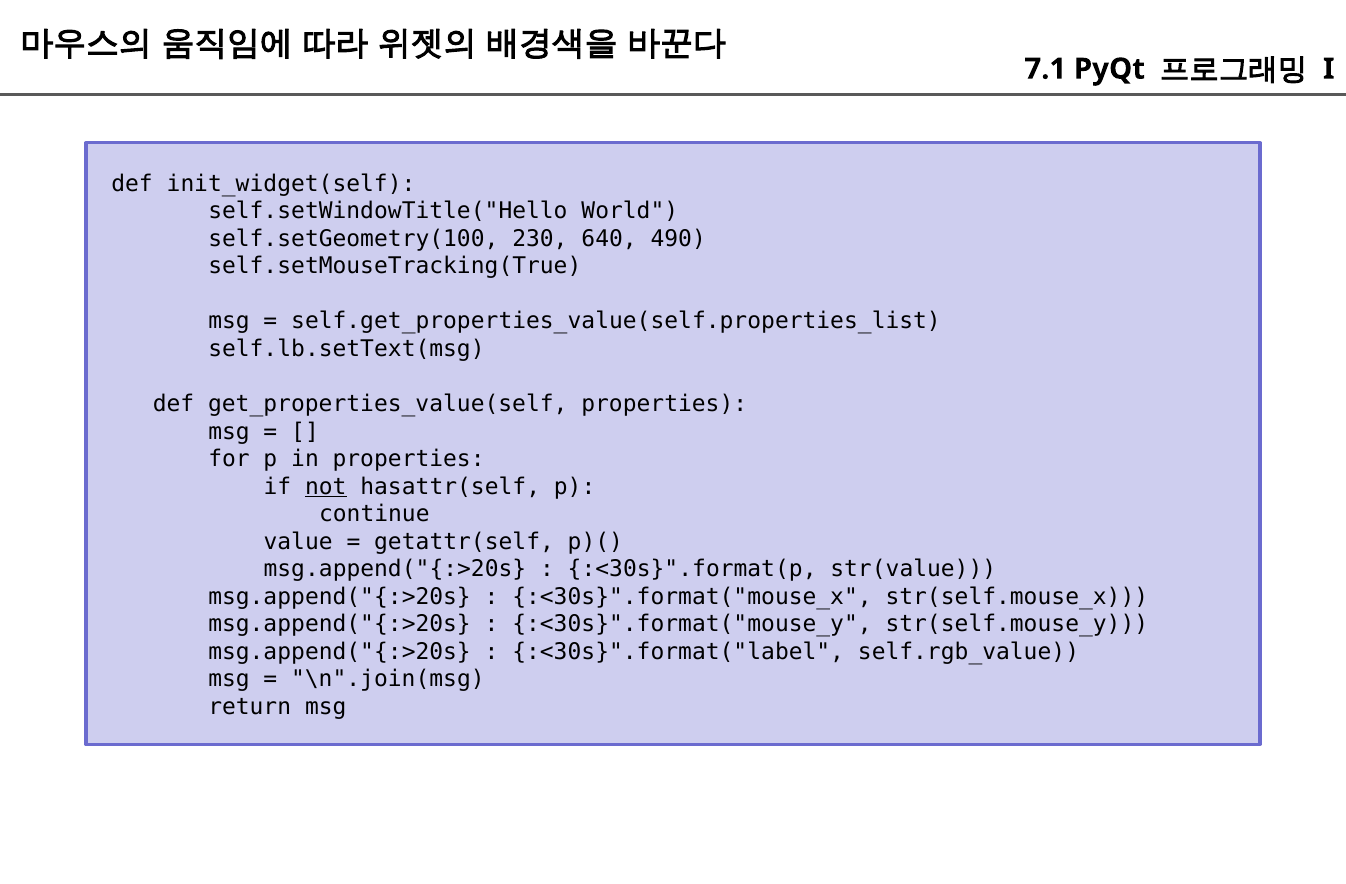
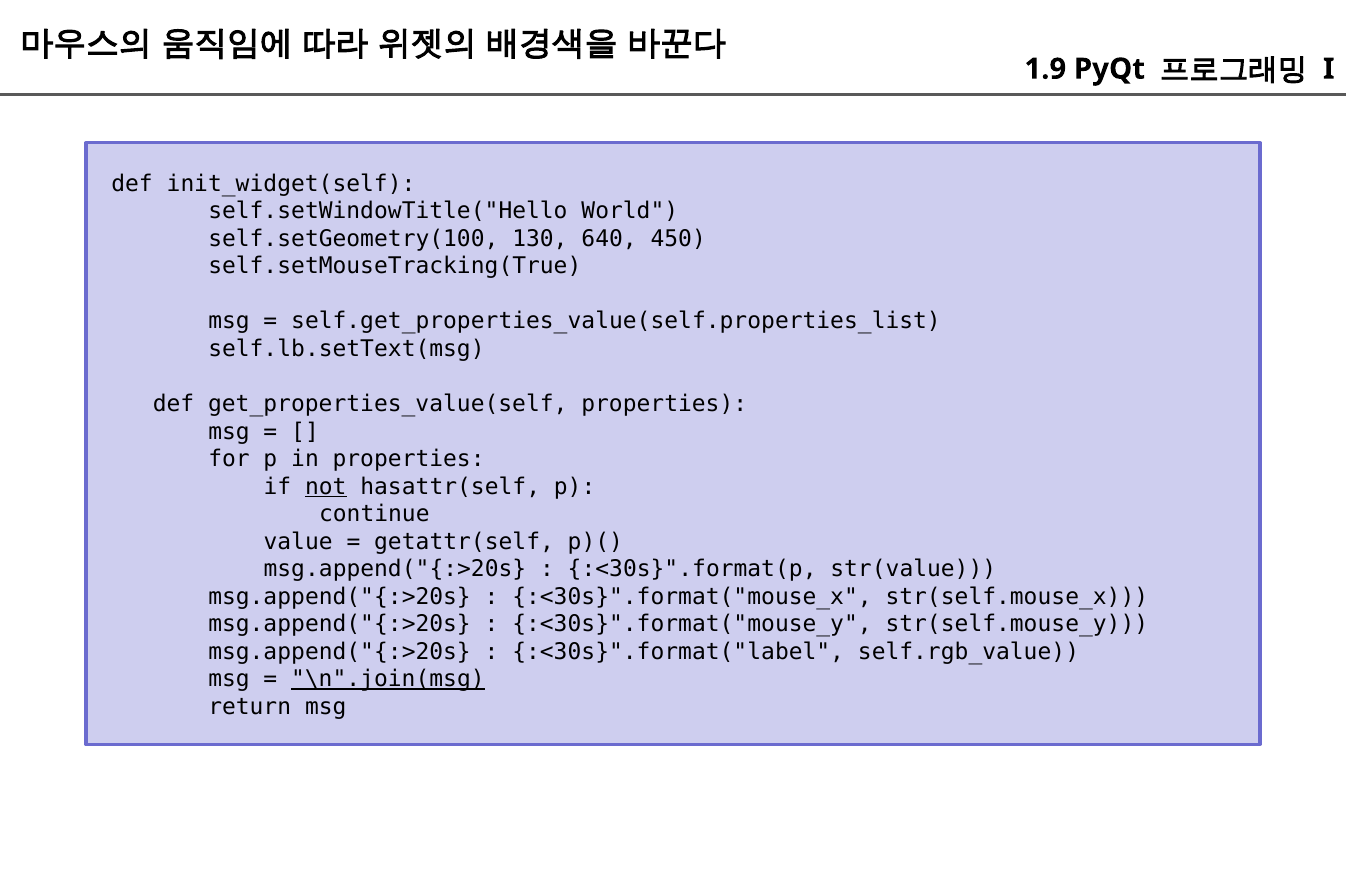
7.1: 7.1 -> 1.9
230: 230 -> 130
490: 490 -> 450
\n".join(msg underline: none -> present
